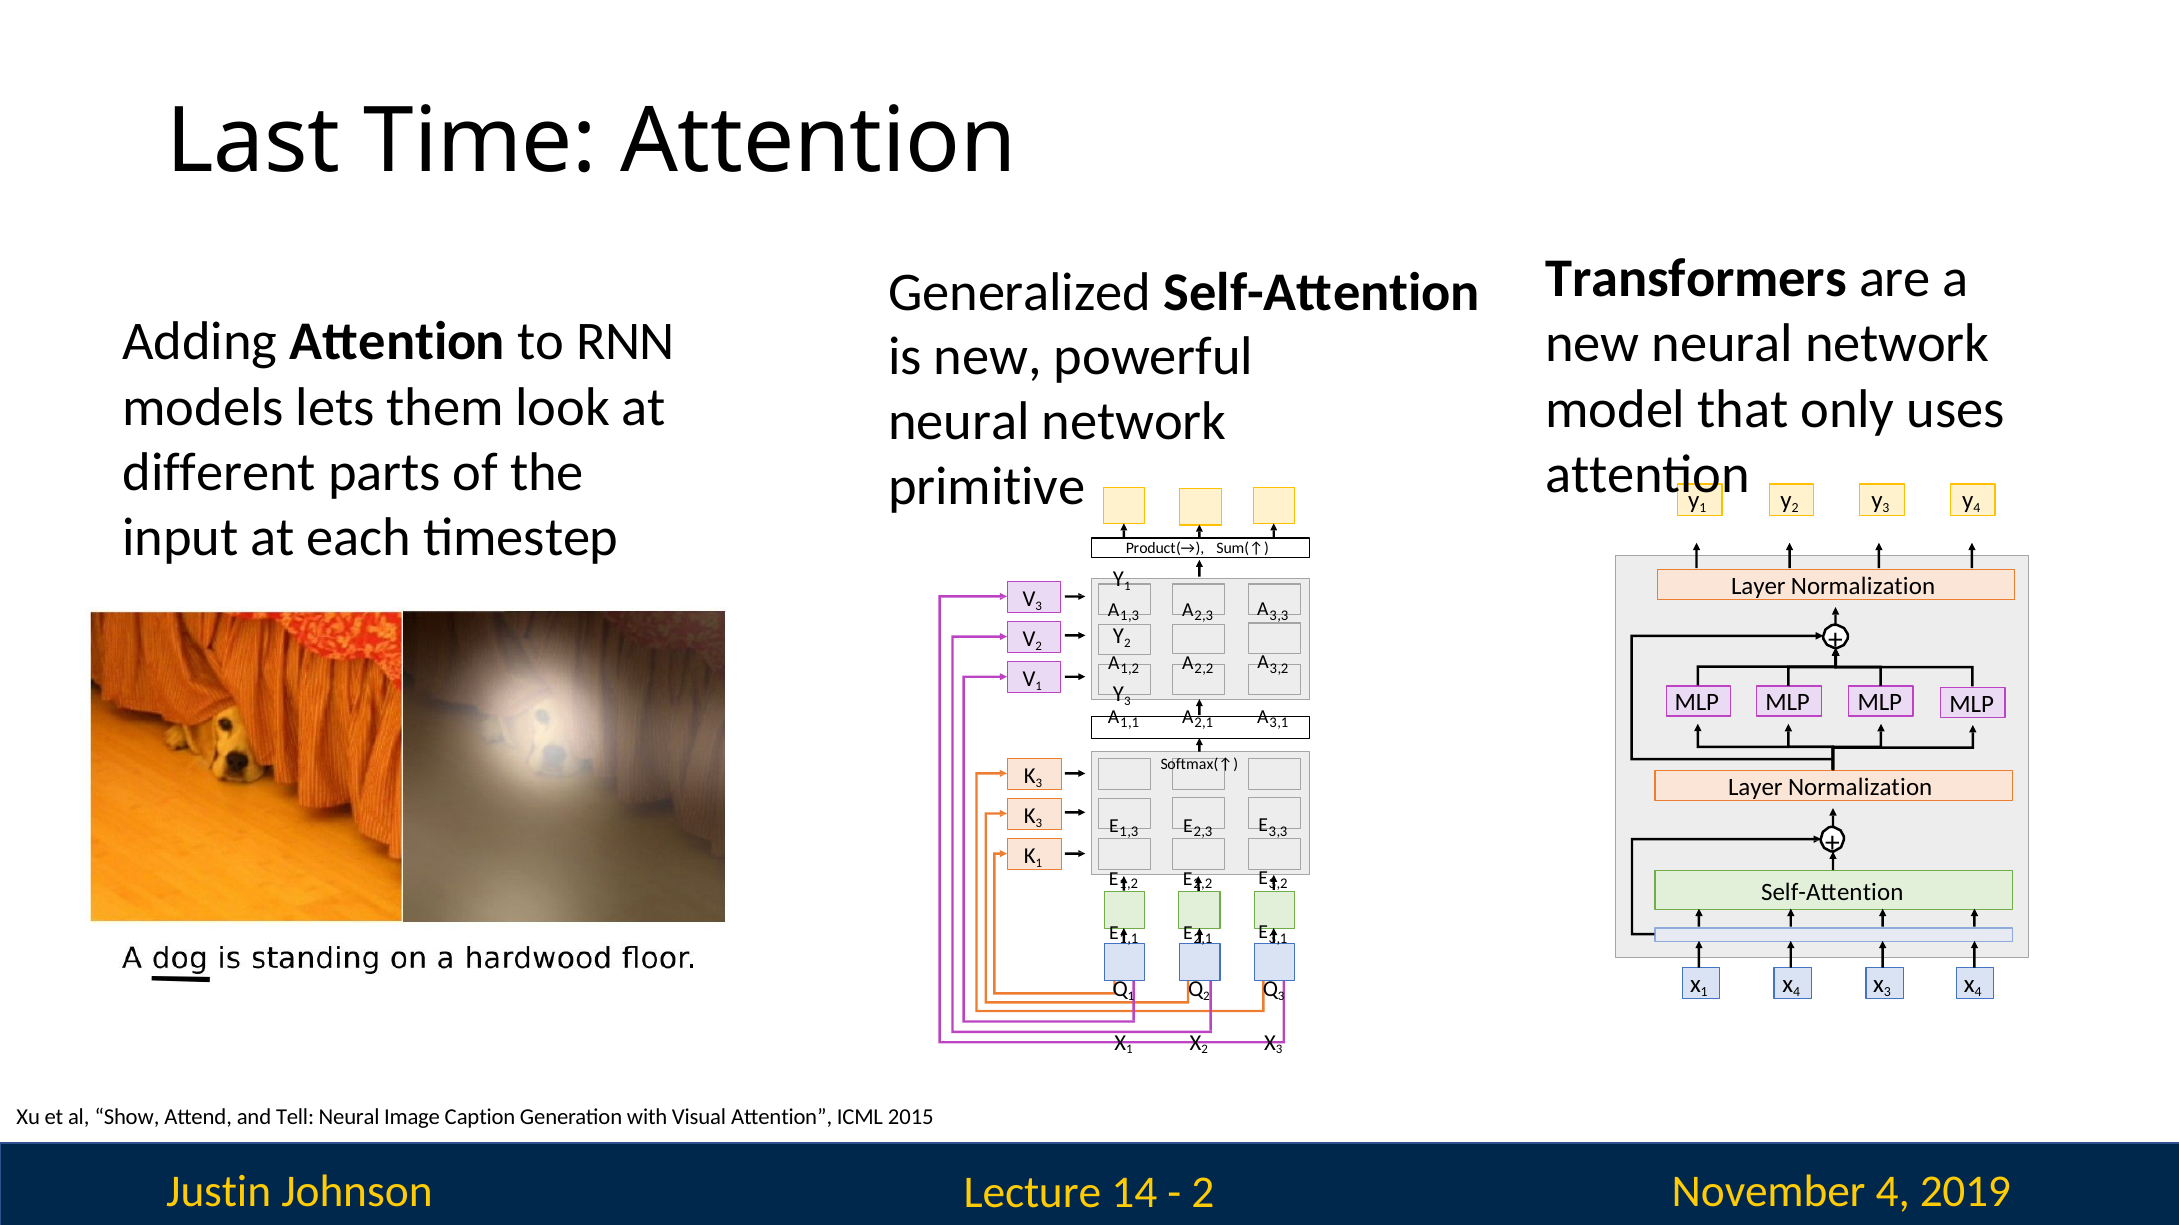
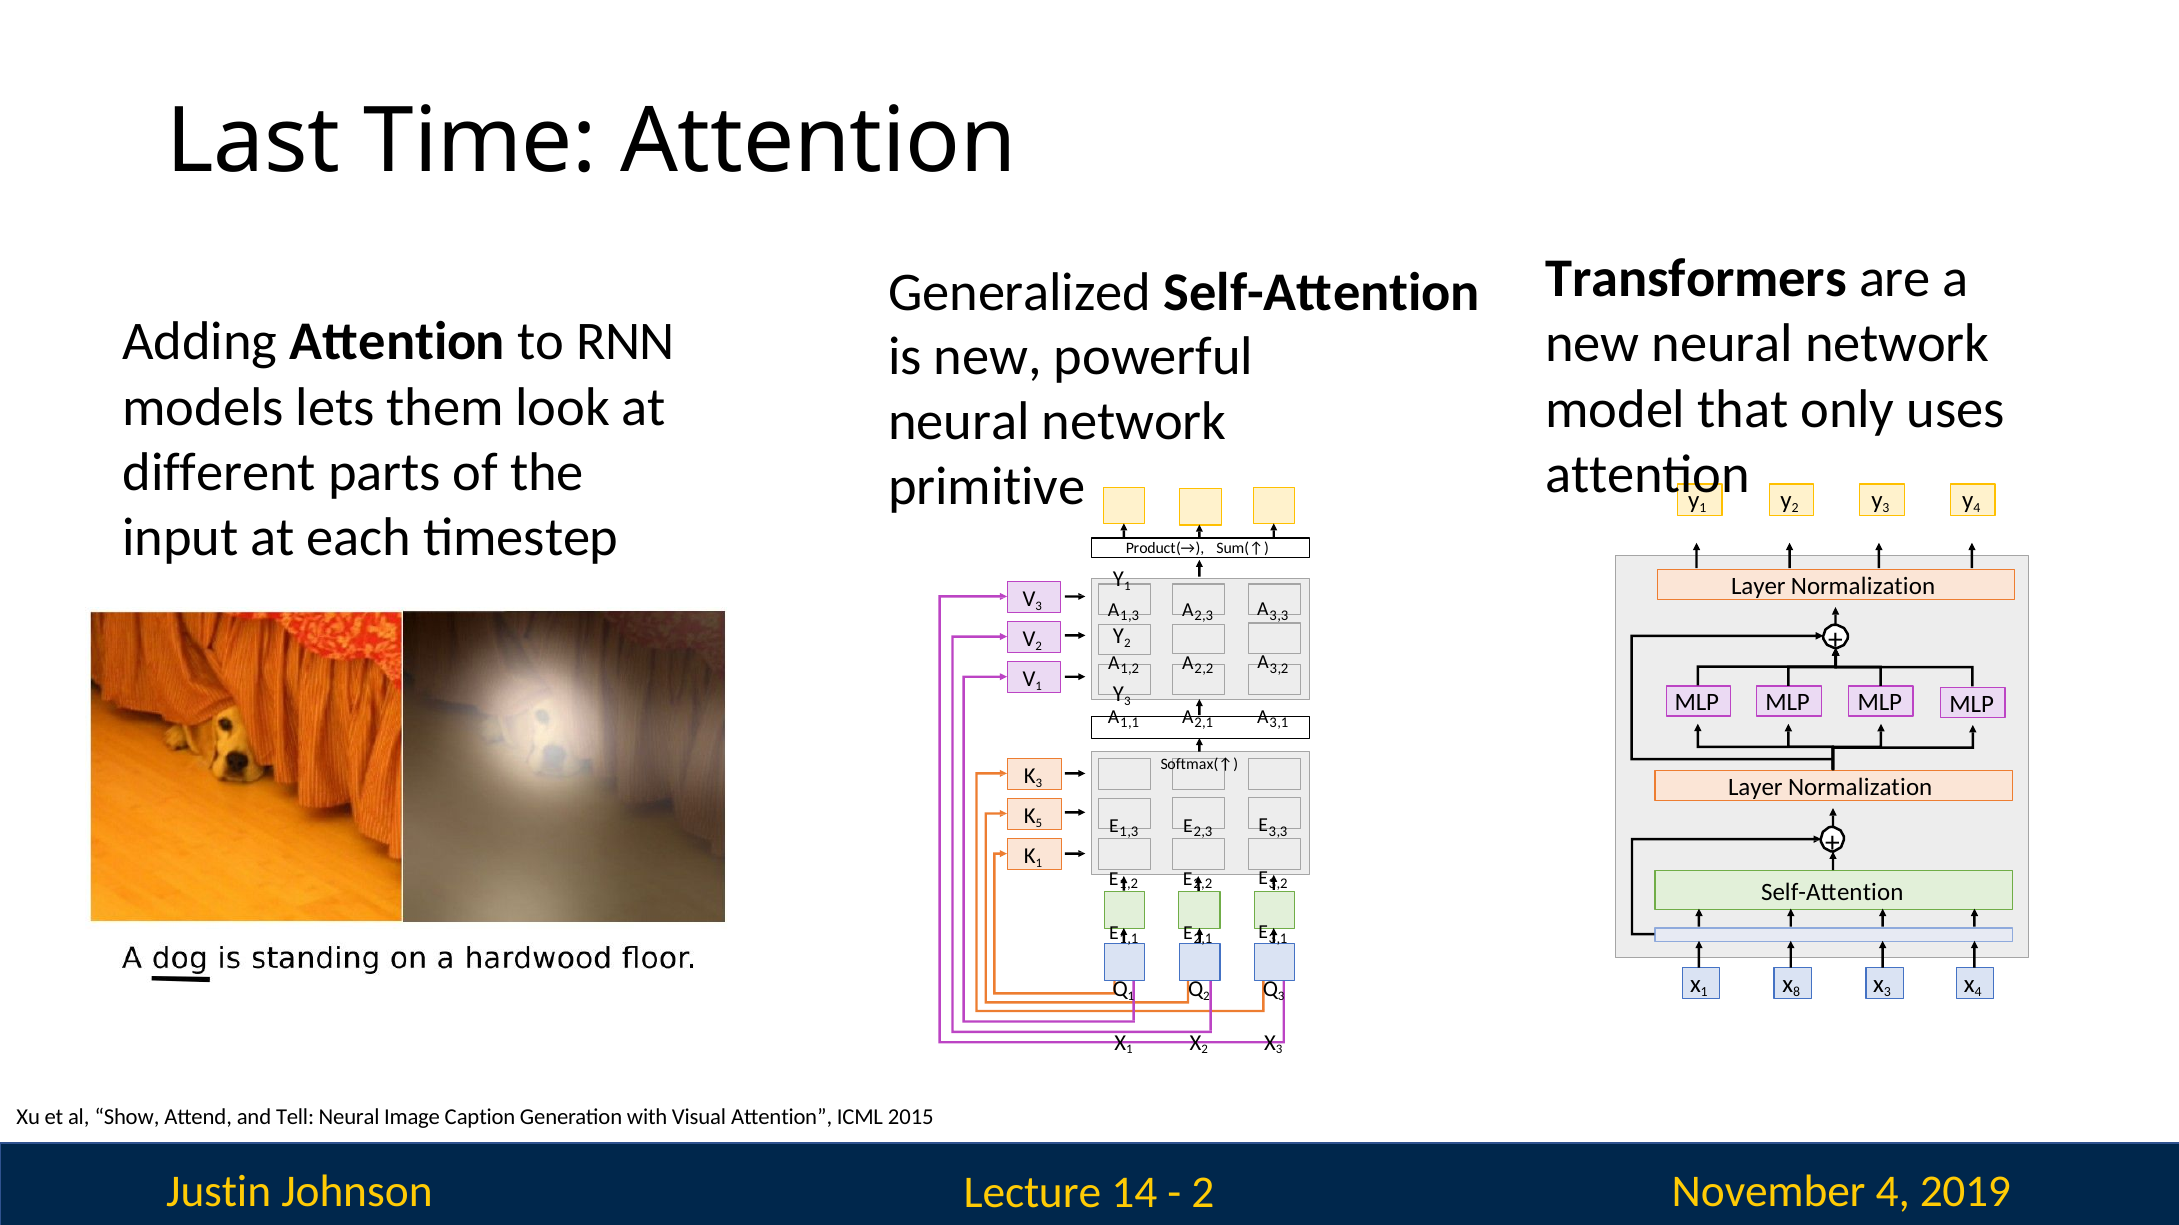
3 at (1039, 823): 3 -> 5
4 at (1797, 992): 4 -> 8
